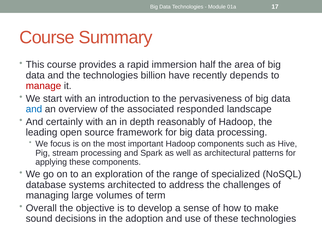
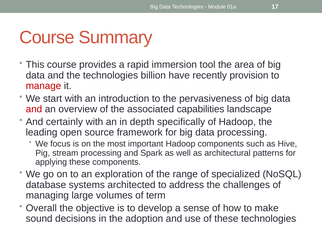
half: half -> tool
depends: depends -> provision
and at (34, 109) colour: blue -> red
responded: responded -> capabilities
reasonably: reasonably -> specifically
